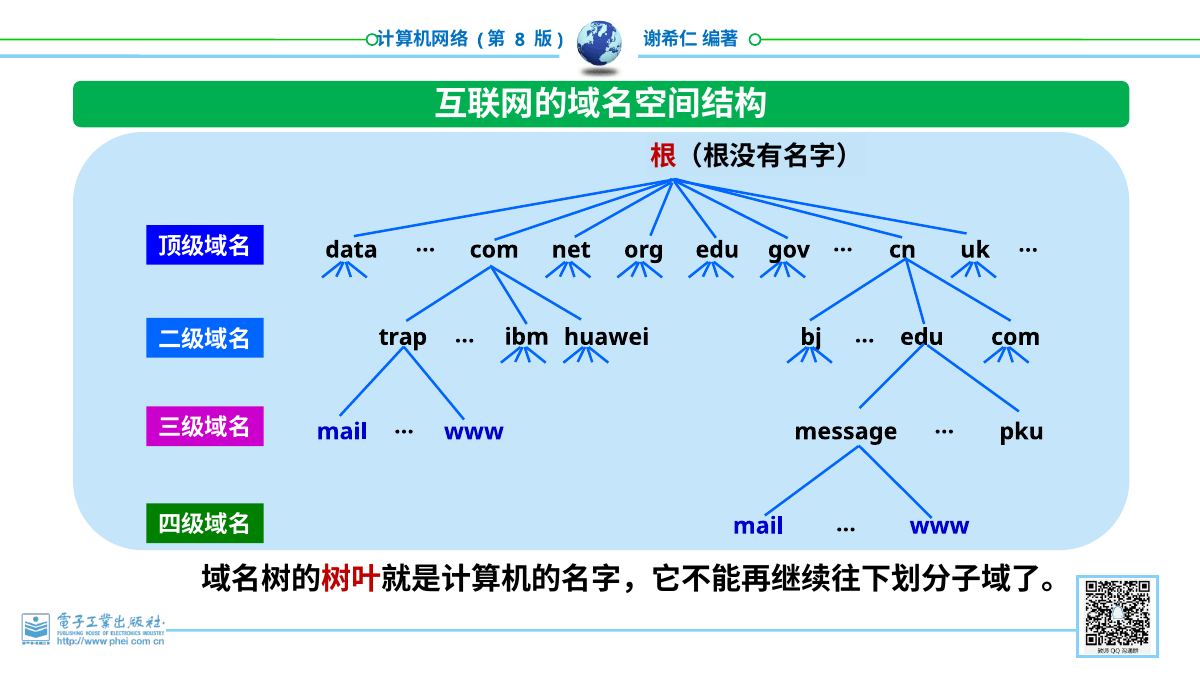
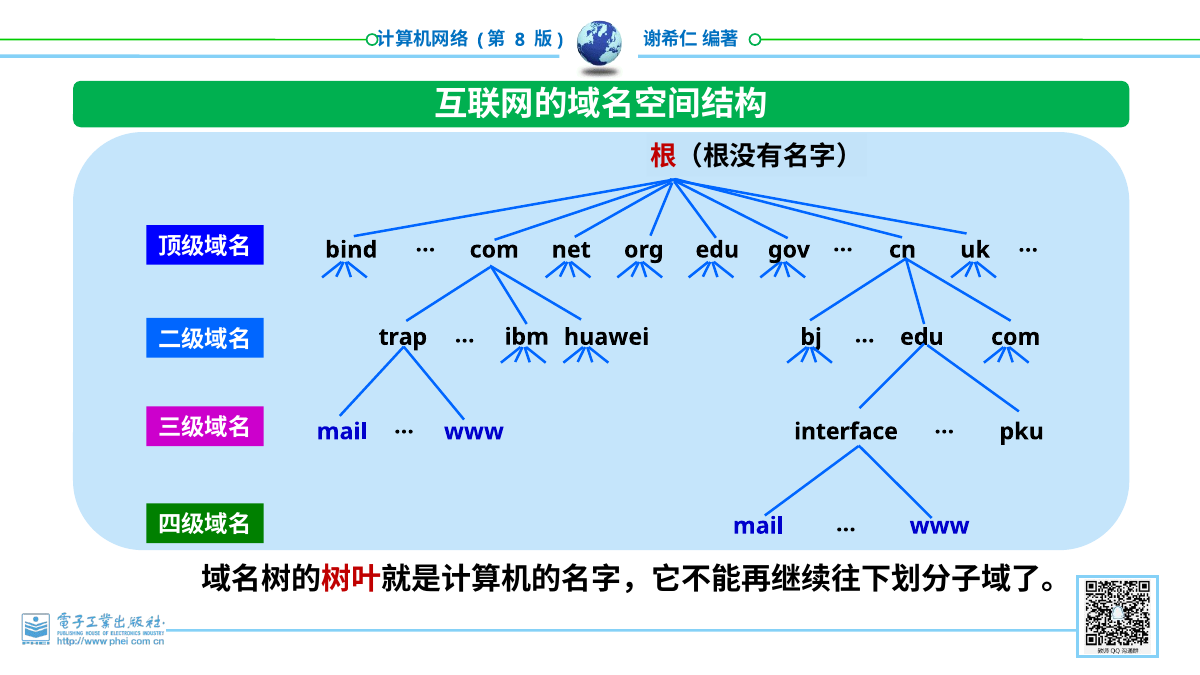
data: data -> bind
message: message -> interface
